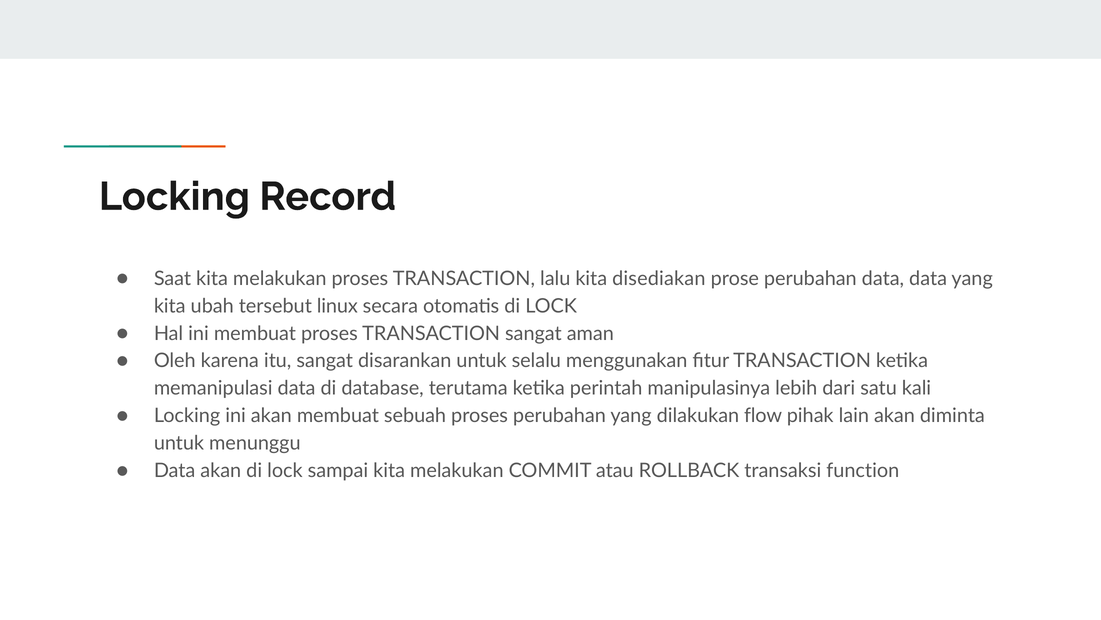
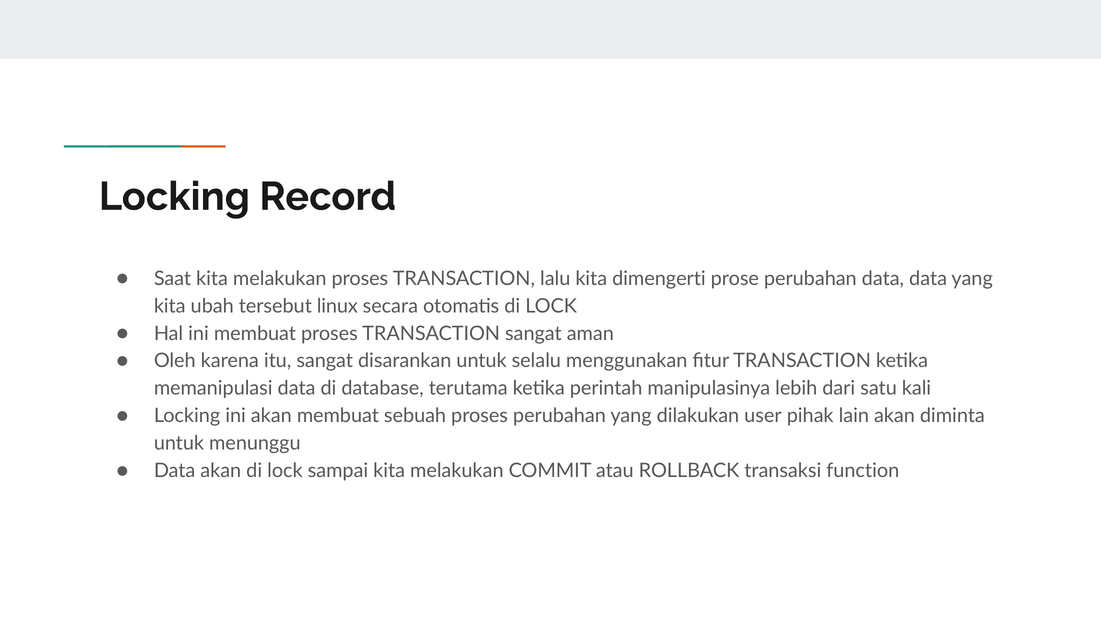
disediakan: disediakan -> dimengerti
flow: flow -> user
